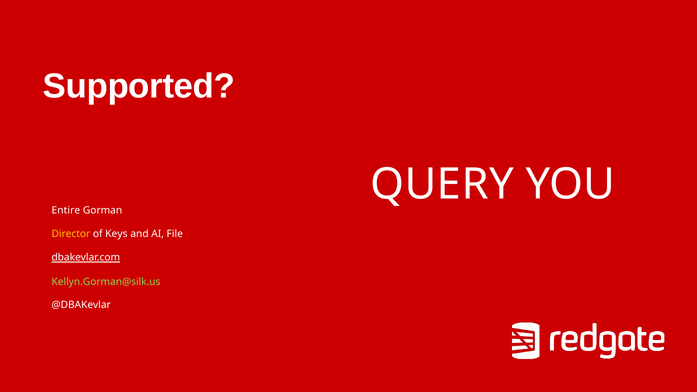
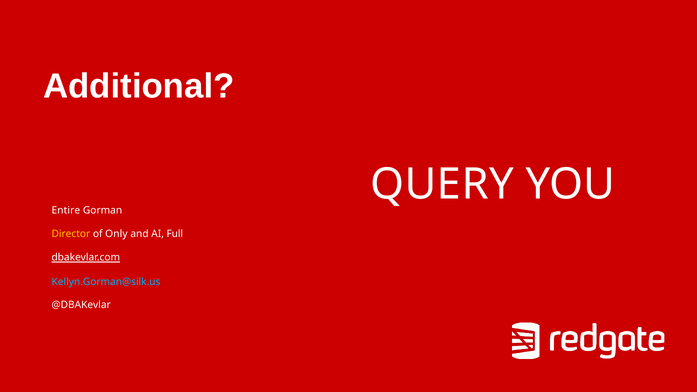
Supported: Supported -> Additional
Keys: Keys -> Only
File: File -> Full
Kellyn.Gorman@silk.us colour: light green -> light blue
